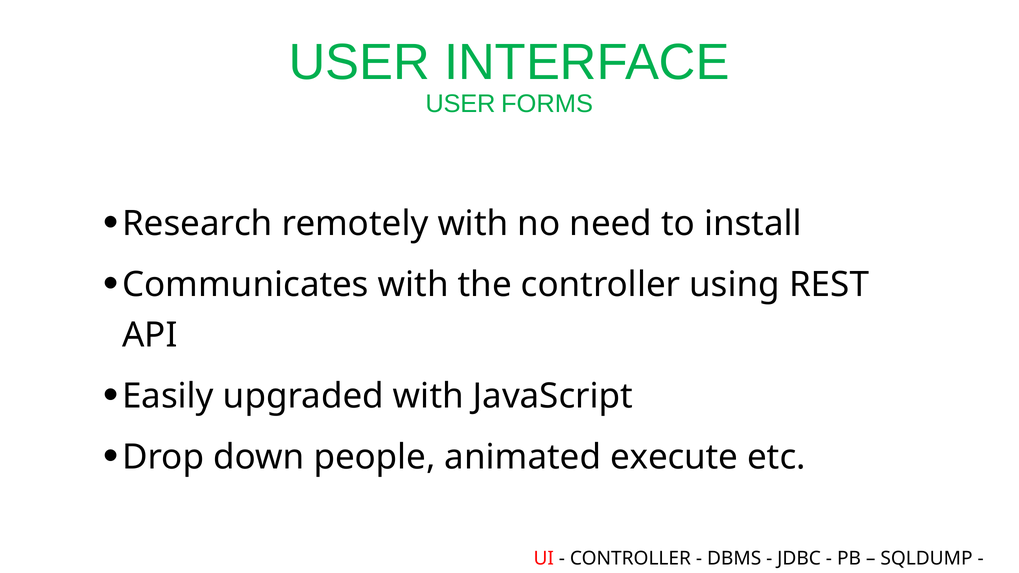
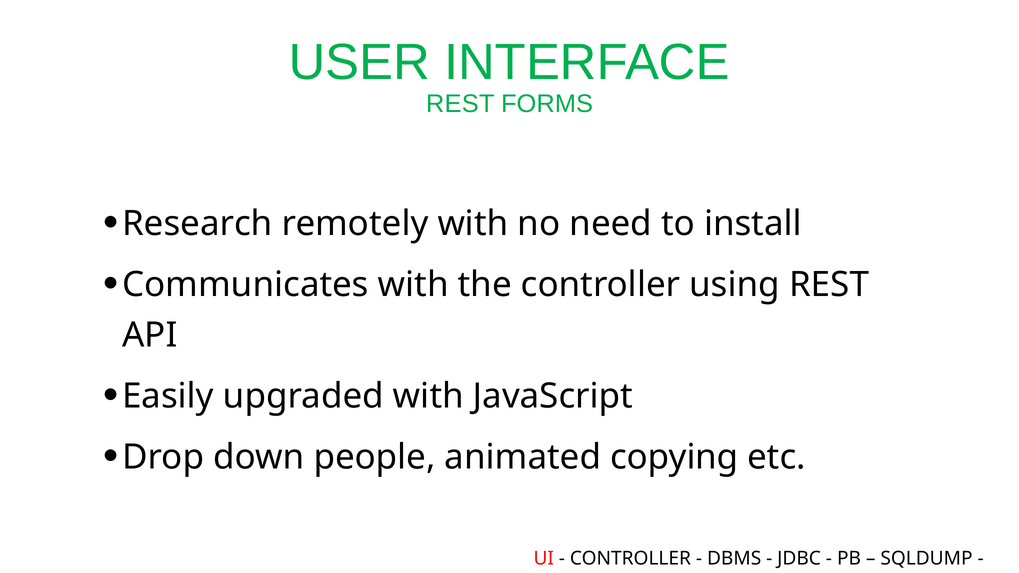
USER at (460, 104): USER -> REST
execute: execute -> copying
